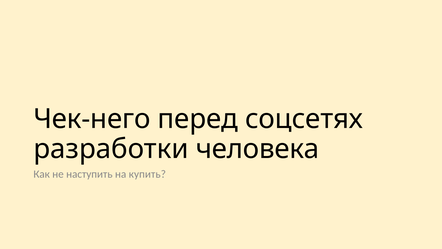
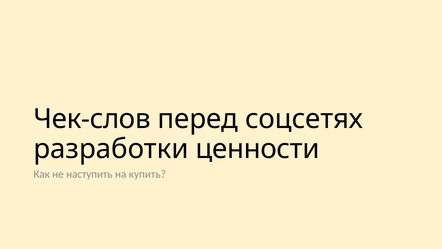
Чек-него: Чек-него -> Чек-слов
человека: человека -> ценности
